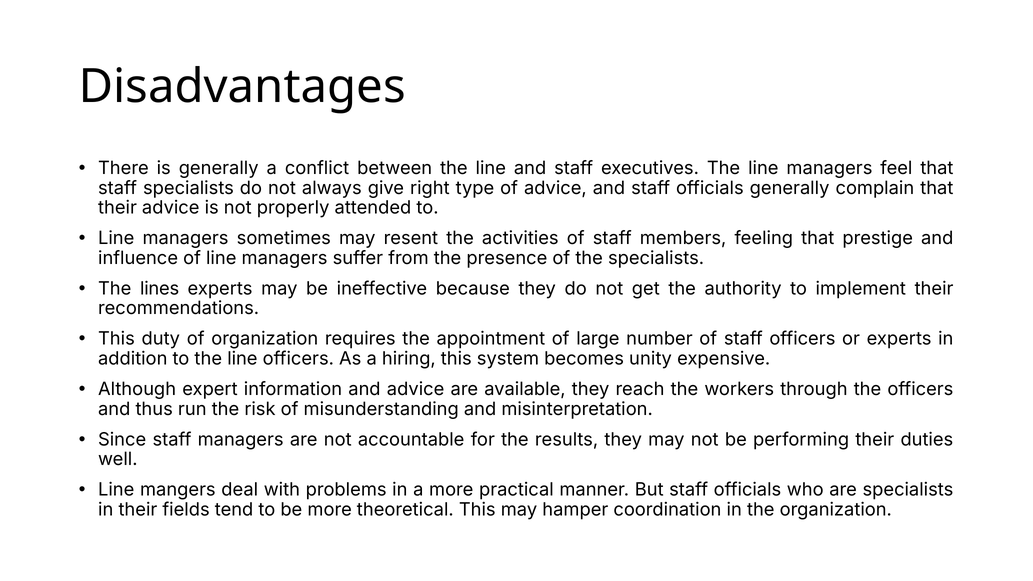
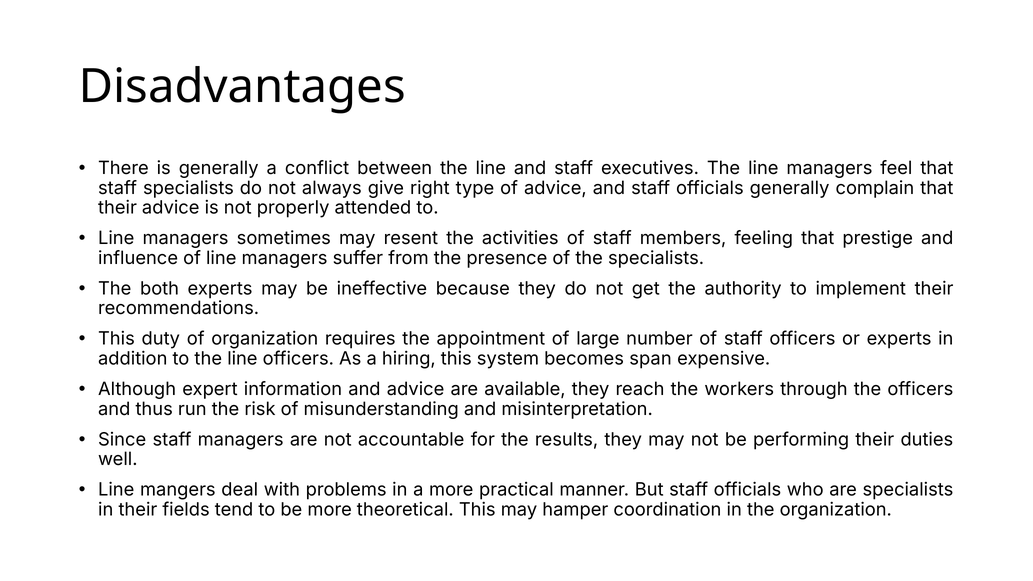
lines: lines -> both
unity: unity -> span
